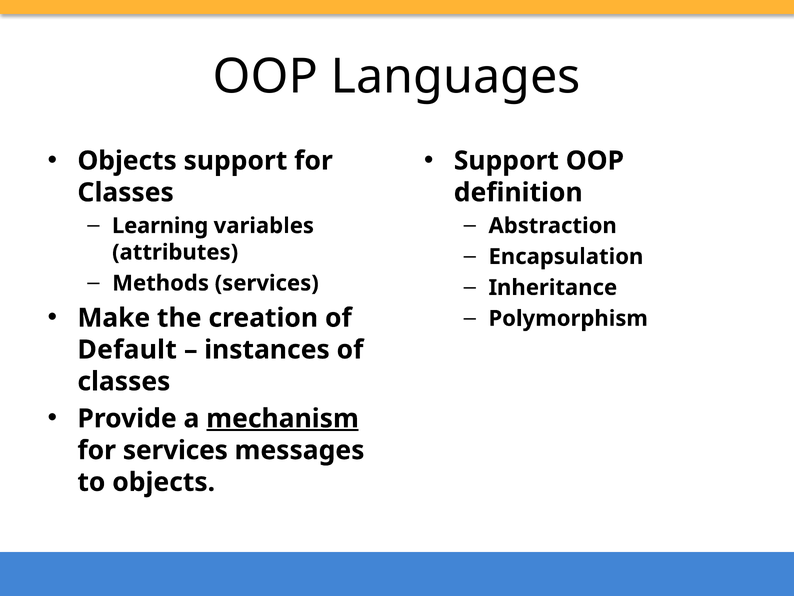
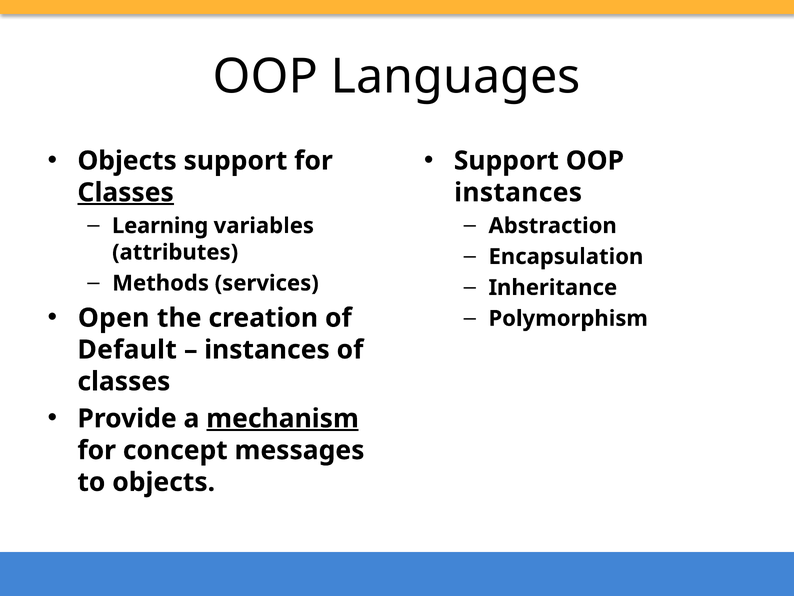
Classes at (126, 192) underline: none -> present
definition at (518, 192): definition -> instances
Make: Make -> Open
for services: services -> concept
